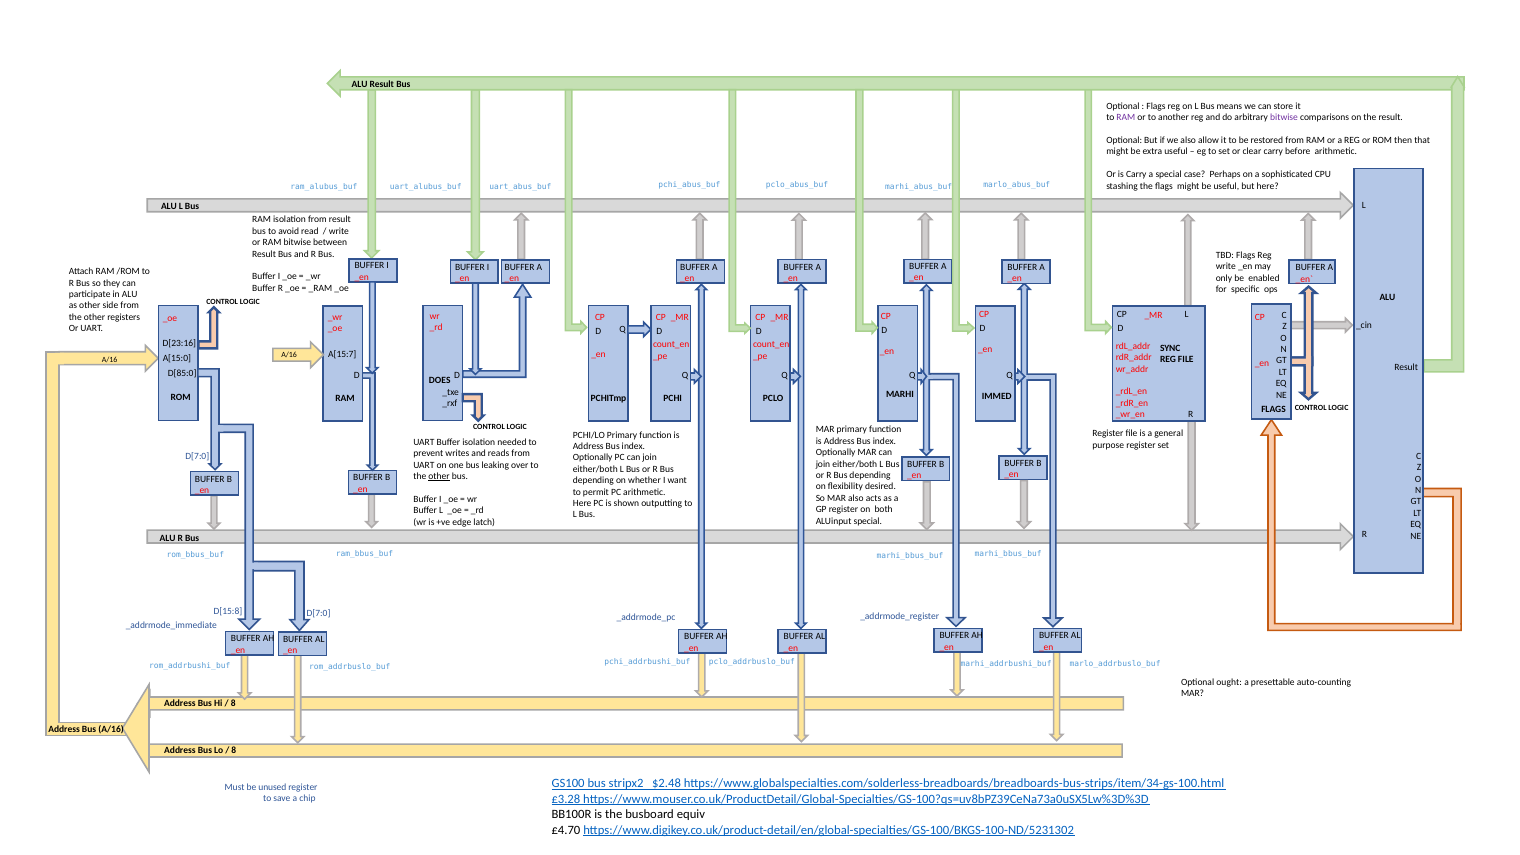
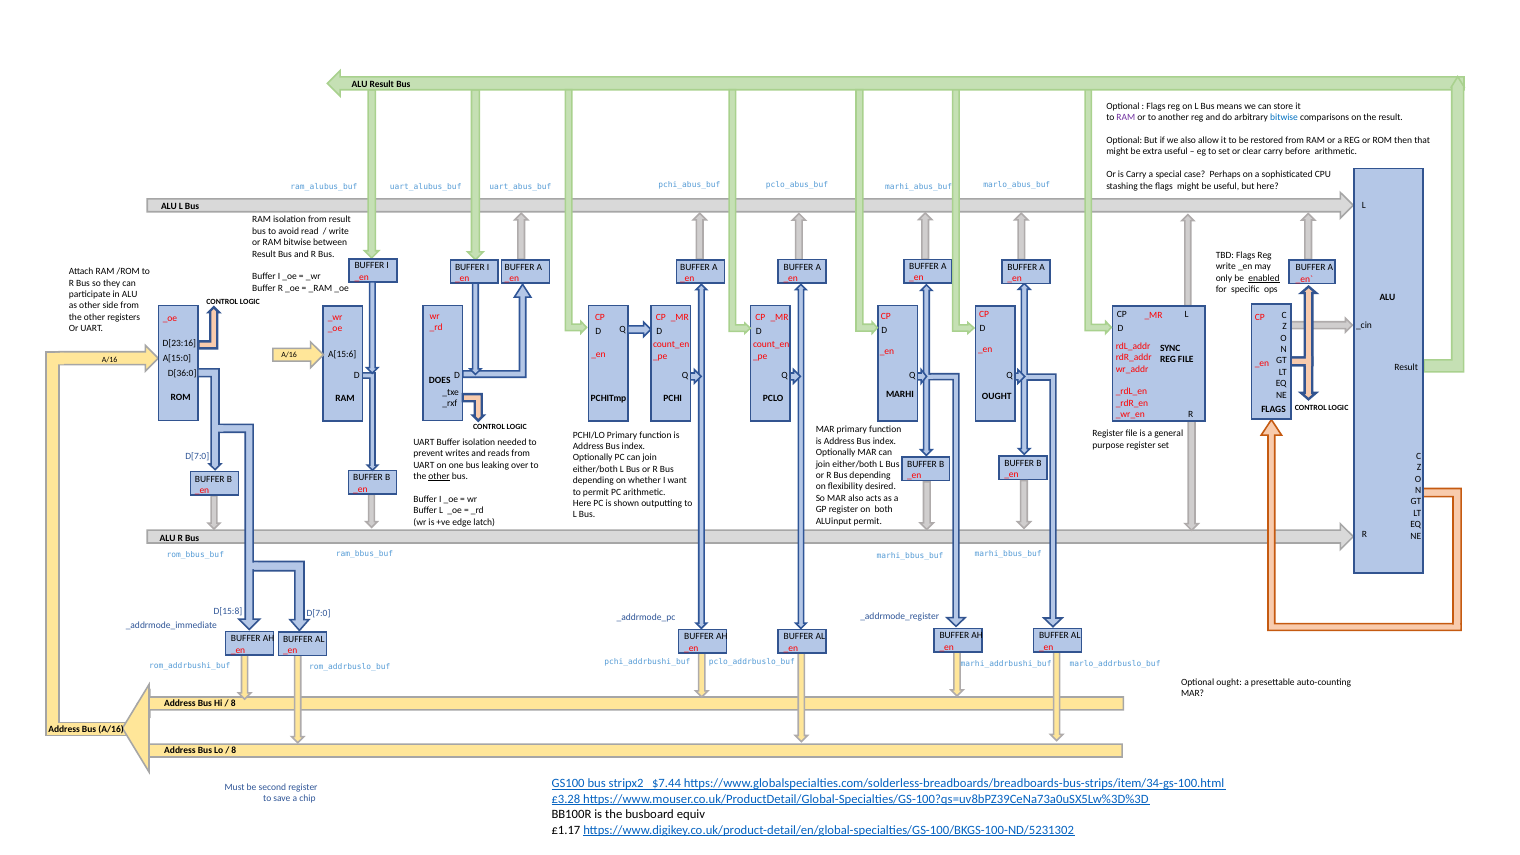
bitwise at (1284, 118) colour: purple -> blue
enabled underline: none -> present
A[15:7: A[15:7 -> A[15:6
D[85:0: D[85:0 -> D[36:0
IMMED at (997, 396): IMMED -> OUGHT
ALUinput special: special -> permit
$2.48: $2.48 -> $7.44
unused: unused -> second
£4.70: £4.70 -> £1.17
